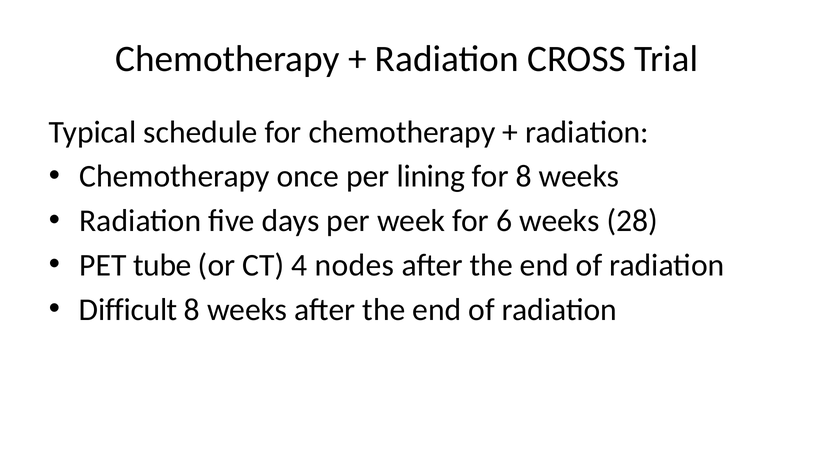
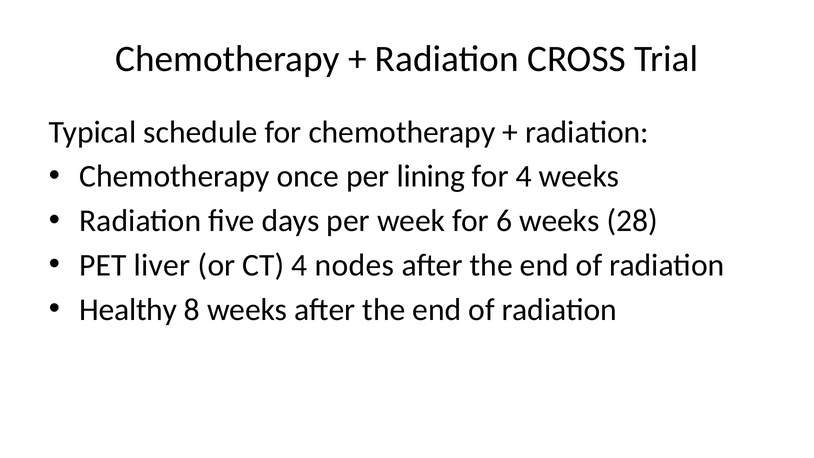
for 8: 8 -> 4
tube: tube -> liver
Difficult: Difficult -> Healthy
